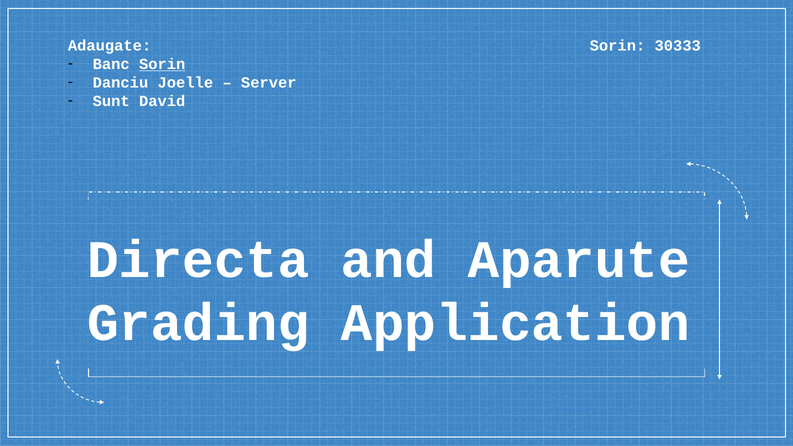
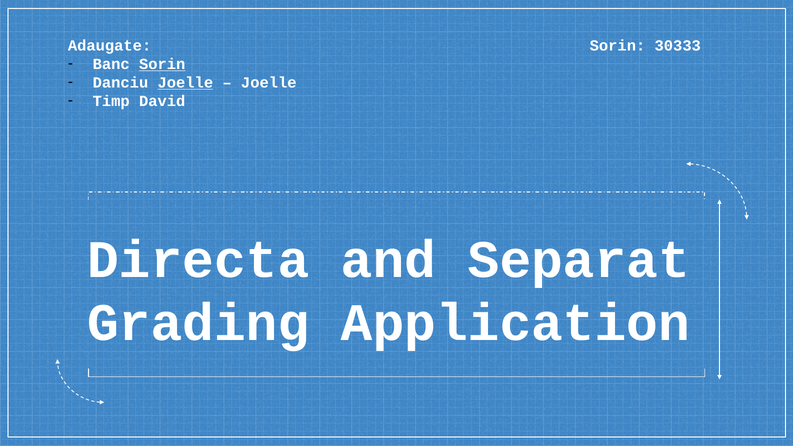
Joelle at (185, 83) underline: none -> present
Server at (269, 83): Server -> Joelle
Sunt: Sunt -> Timp
Aparute: Aparute -> Separat
